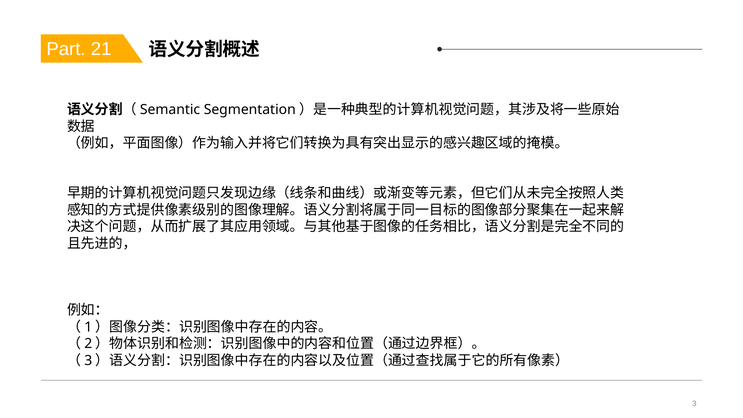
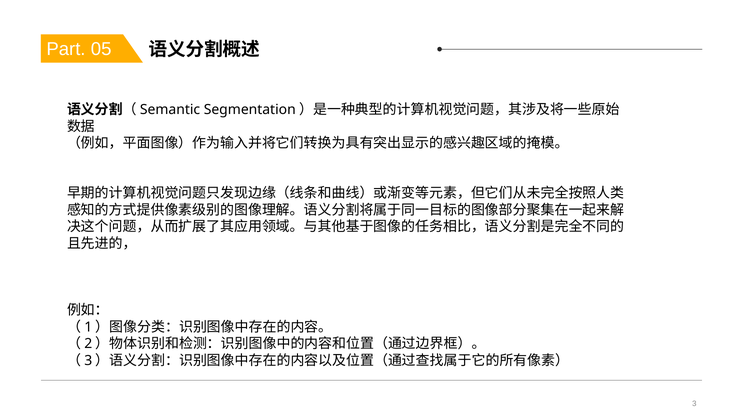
21: 21 -> 05
